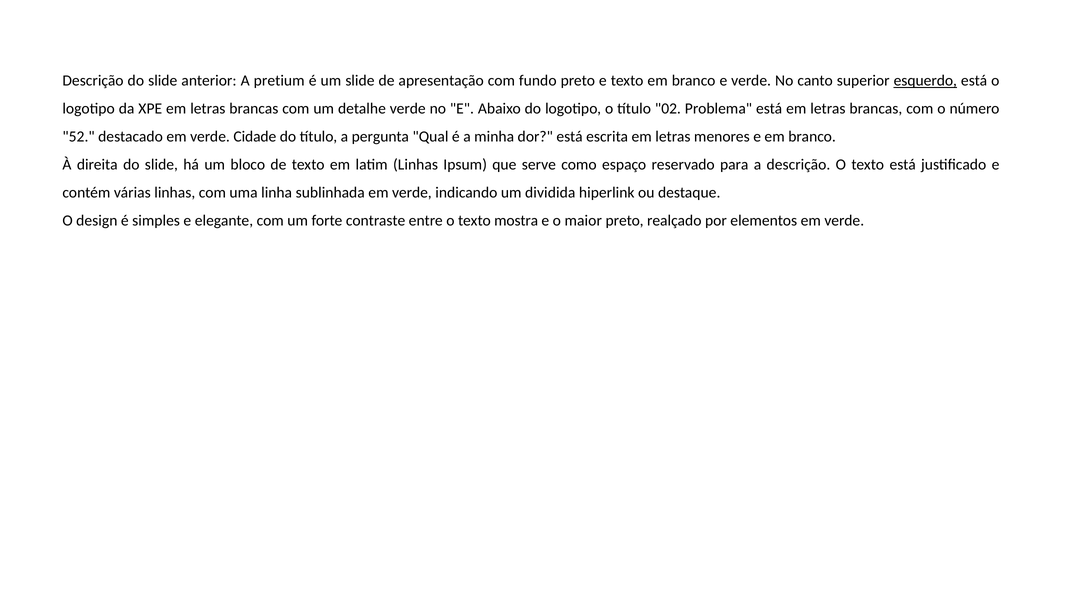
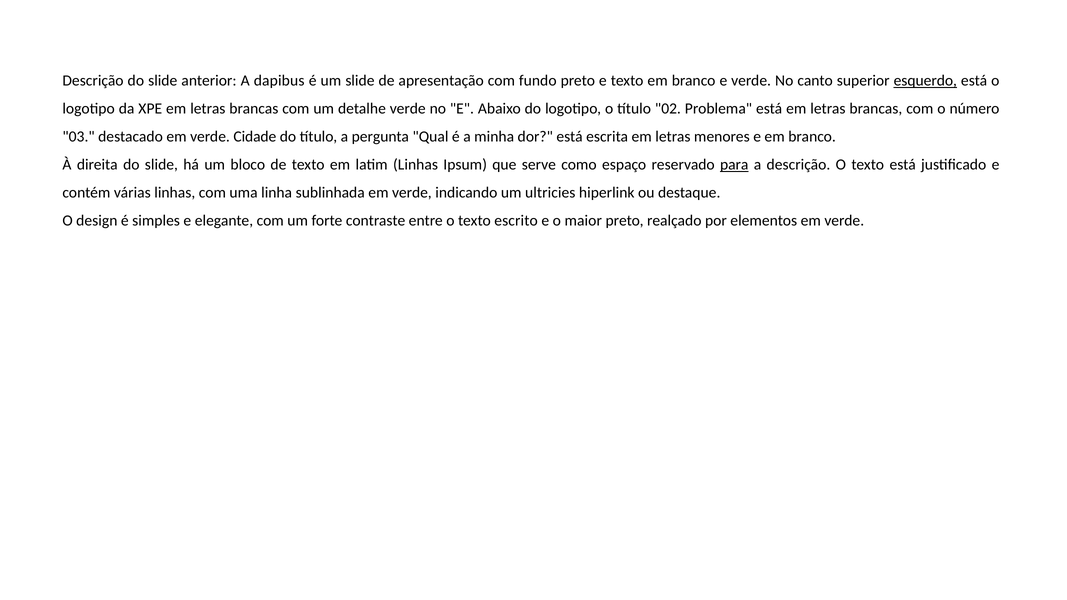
pretium: pretium -> dapibus
52: 52 -> 03
para underline: none -> present
dividida: dividida -> ultricies
mostra: mostra -> escrito
